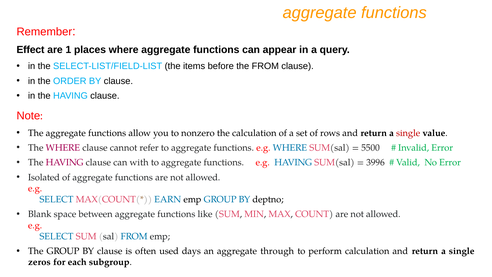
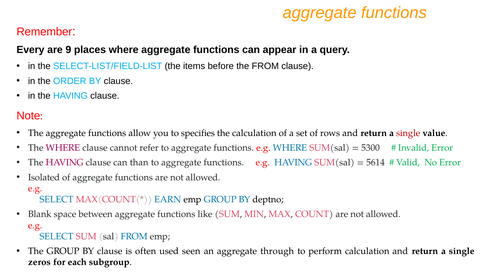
Effect: Effect -> Every
1: 1 -> 9
nonzero: nonzero -> specifies
5500: 5500 -> 5300
with: with -> than
3996: 3996 -> 5614
days: days -> seen
